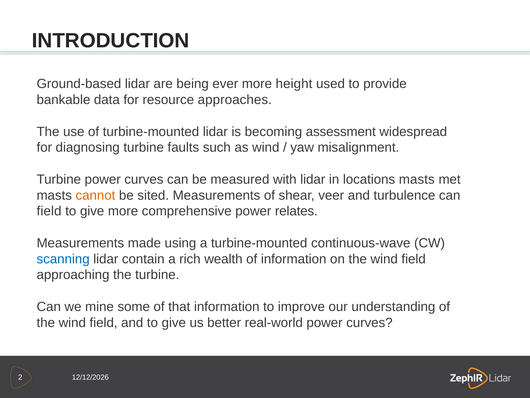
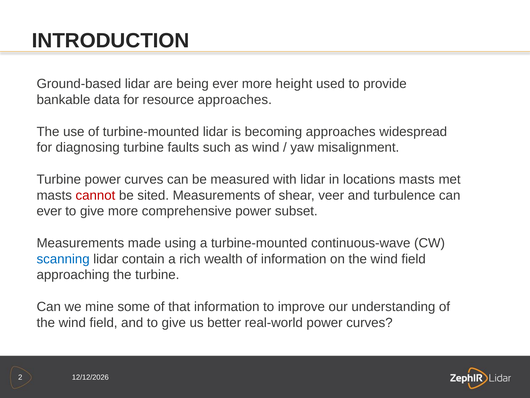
becoming assessment: assessment -> approaches
cannot colour: orange -> red
field at (49, 211): field -> ever
relates: relates -> subset
